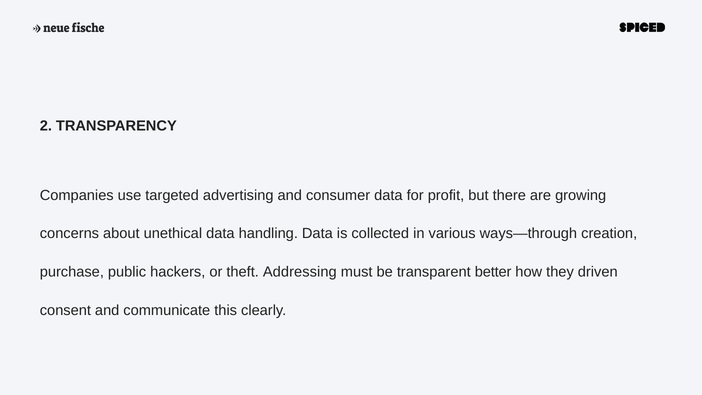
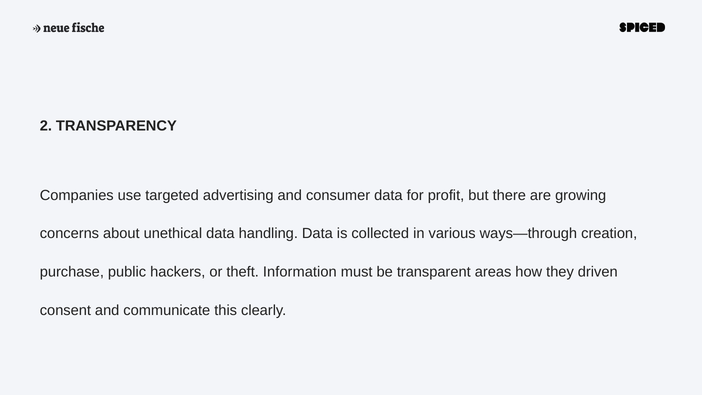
Addressing: Addressing -> Information
better: better -> areas
